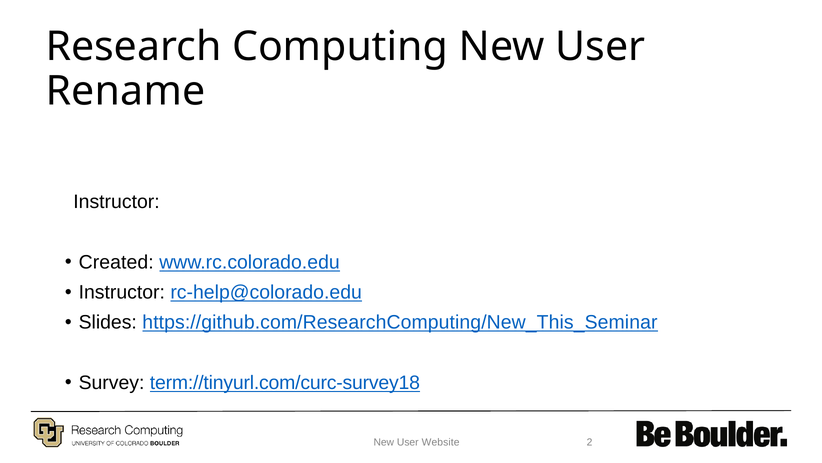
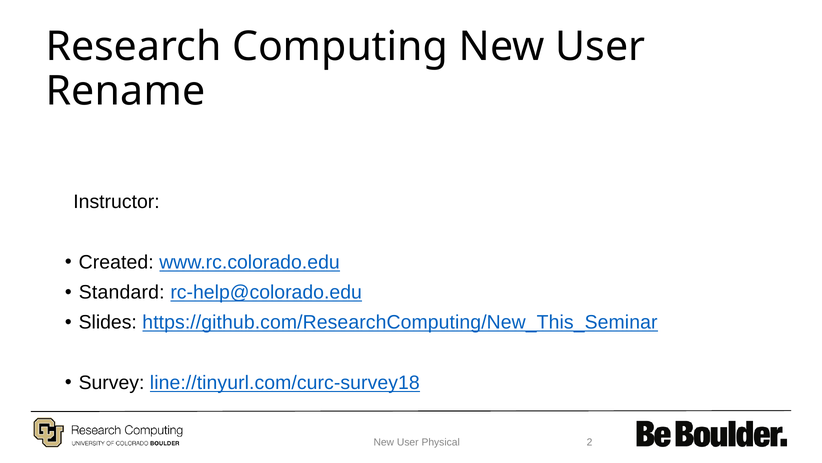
Instructor at (122, 292): Instructor -> Standard
term://tinyurl.com/curc-survey18: term://tinyurl.com/curc-survey18 -> line://tinyurl.com/curc-survey18
Website: Website -> Physical
